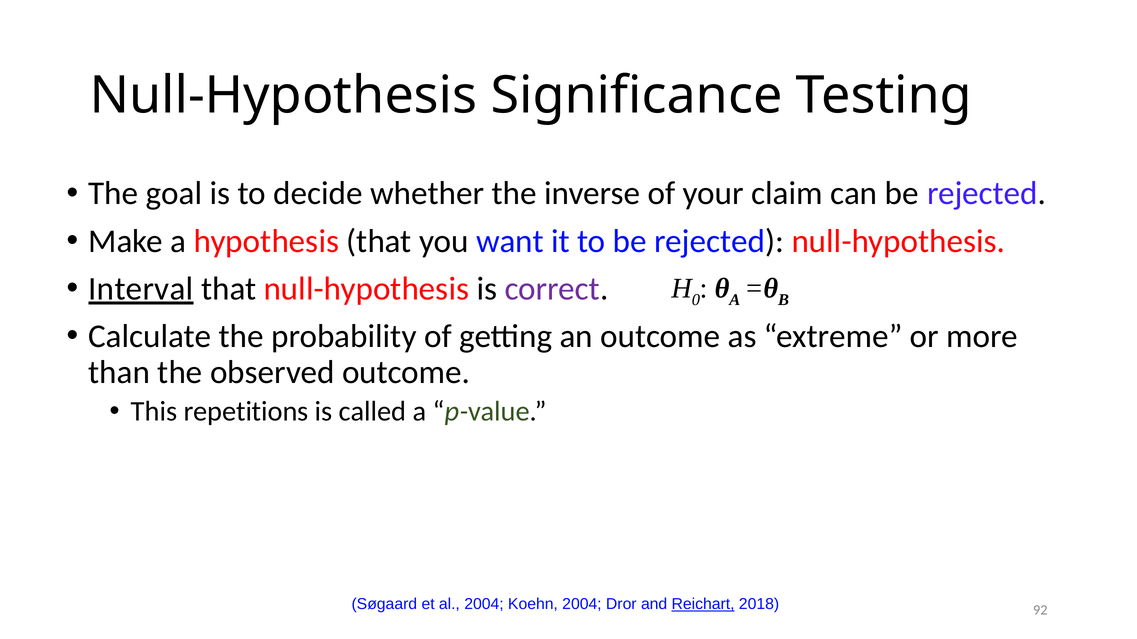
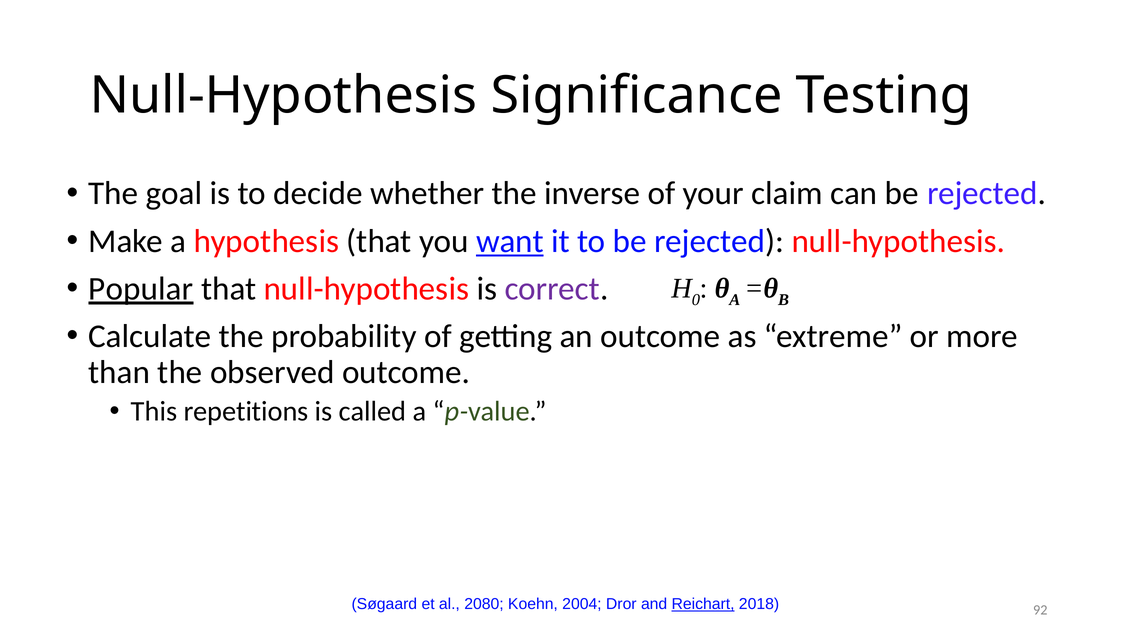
want underline: none -> present
Interval: Interval -> Popular
al 2004: 2004 -> 2080
